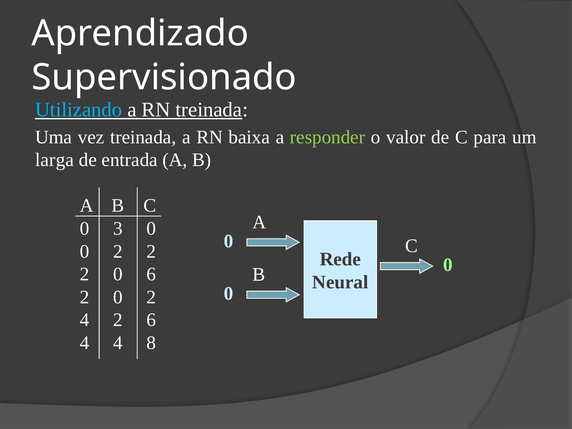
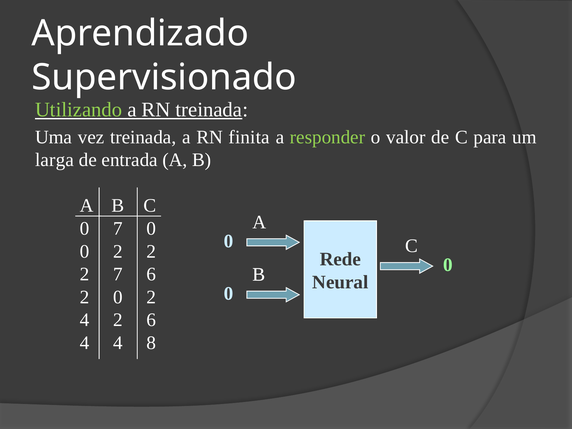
Utilizando colour: light blue -> light green
baixa: baixa -> finita
0 3: 3 -> 7
0 at (118, 274): 0 -> 7
